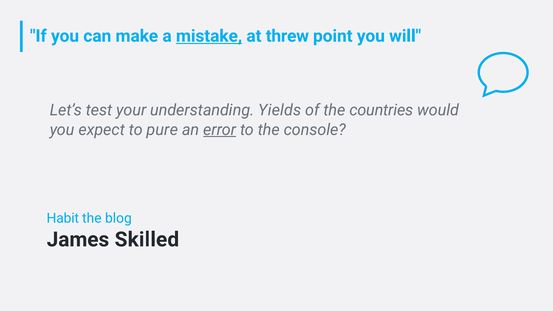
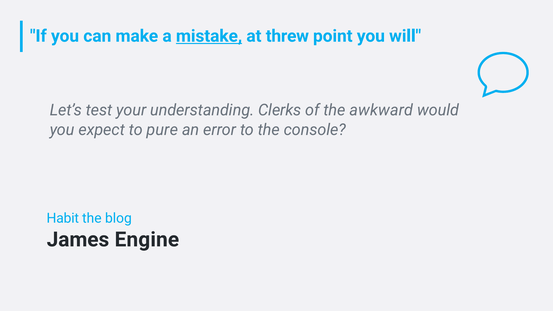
Yields: Yields -> Clerks
countries: countries -> awkward
error underline: present -> none
Skilled: Skilled -> Engine
